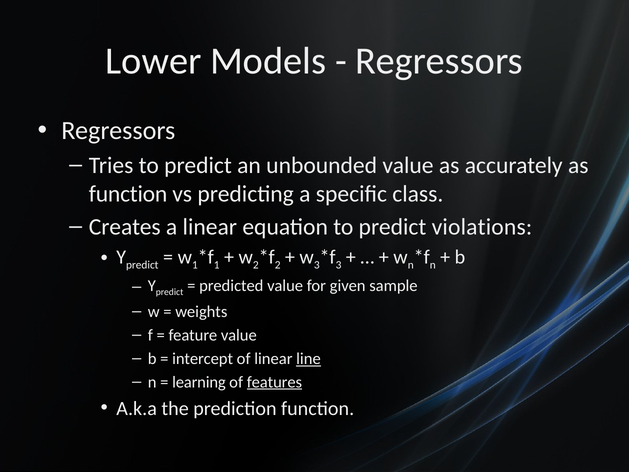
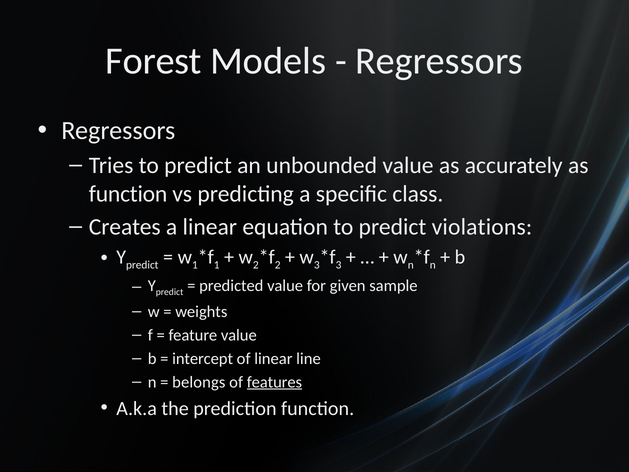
Lower: Lower -> Forest
line underline: present -> none
learning: learning -> belongs
